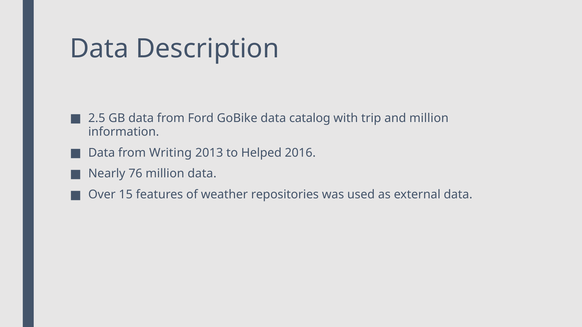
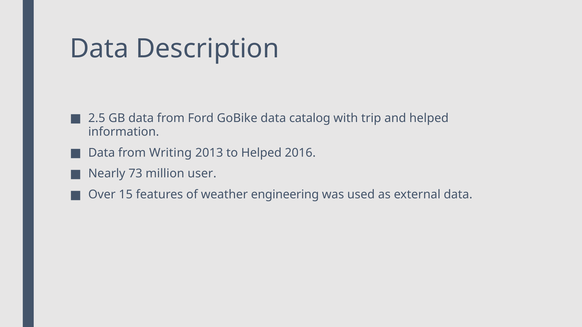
and million: million -> helped
76: 76 -> 73
million data: data -> user
repositories: repositories -> engineering
